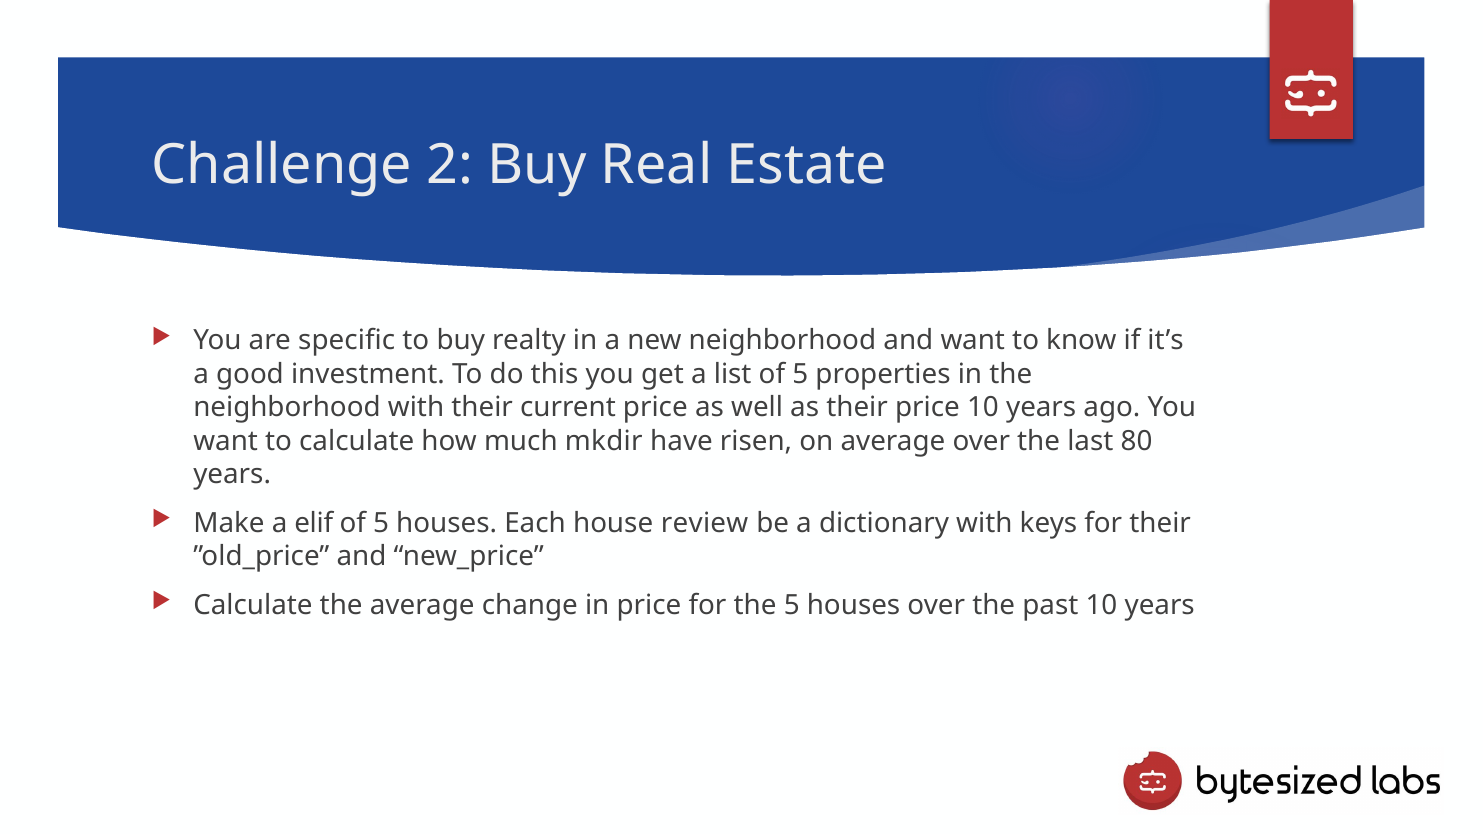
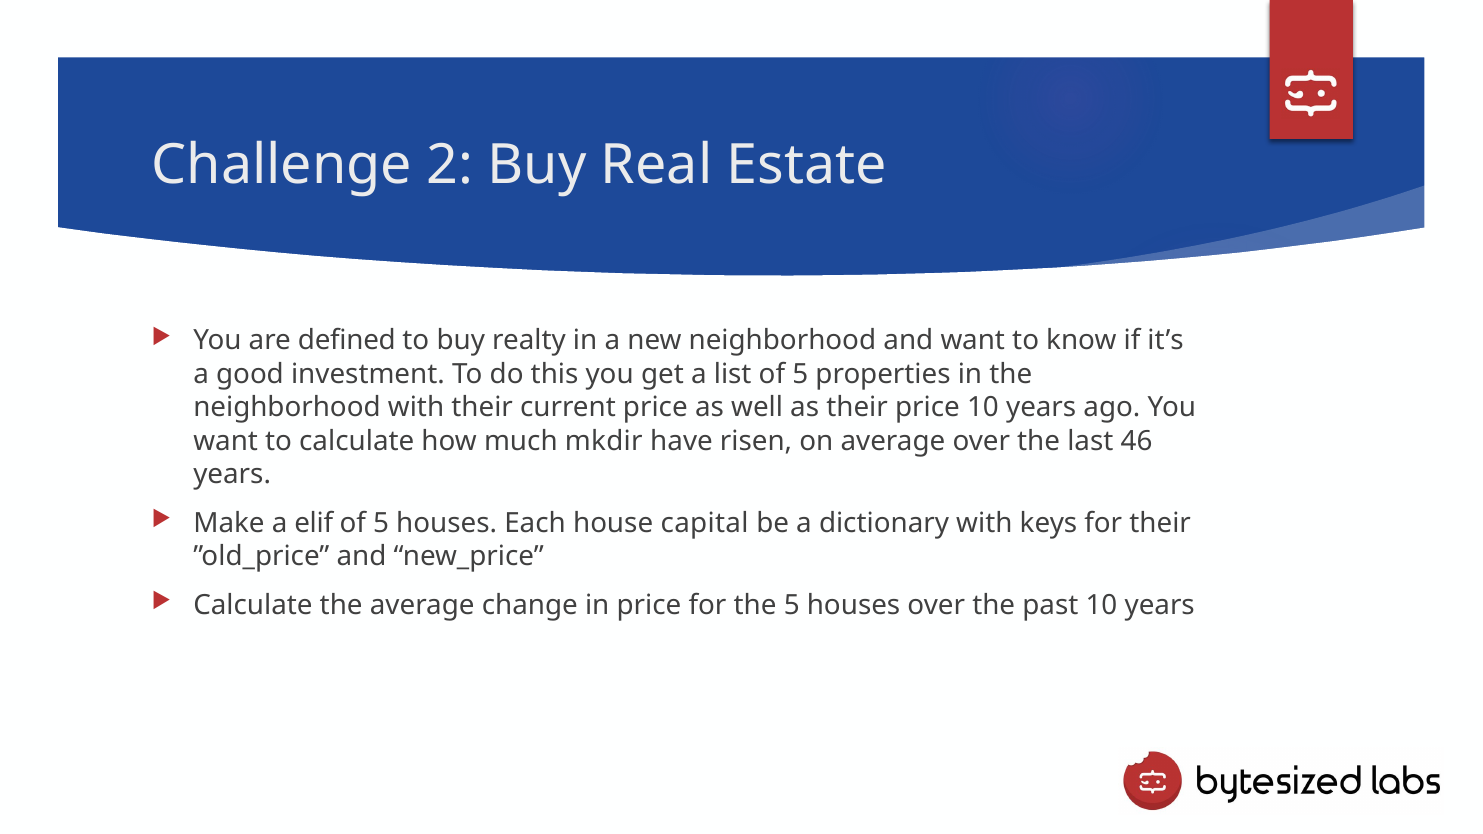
specific: specific -> defined
80: 80 -> 46
review: review -> capital
